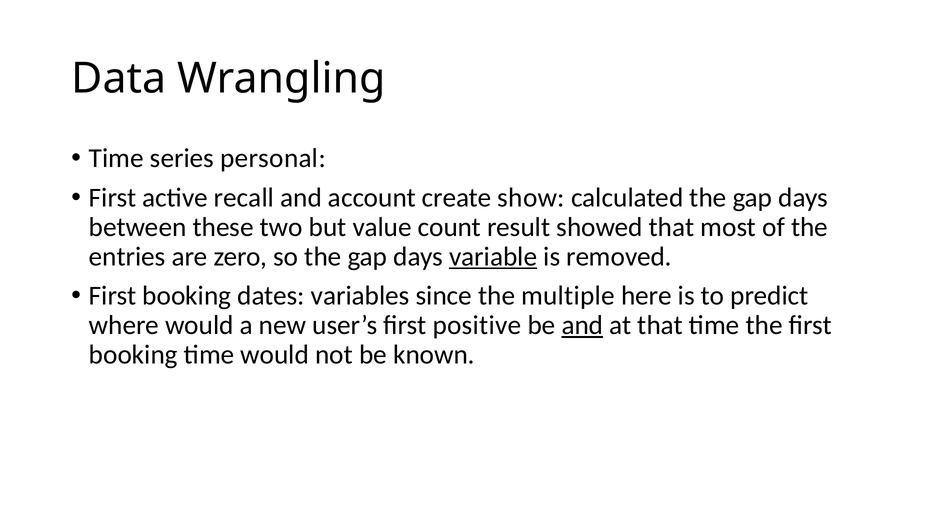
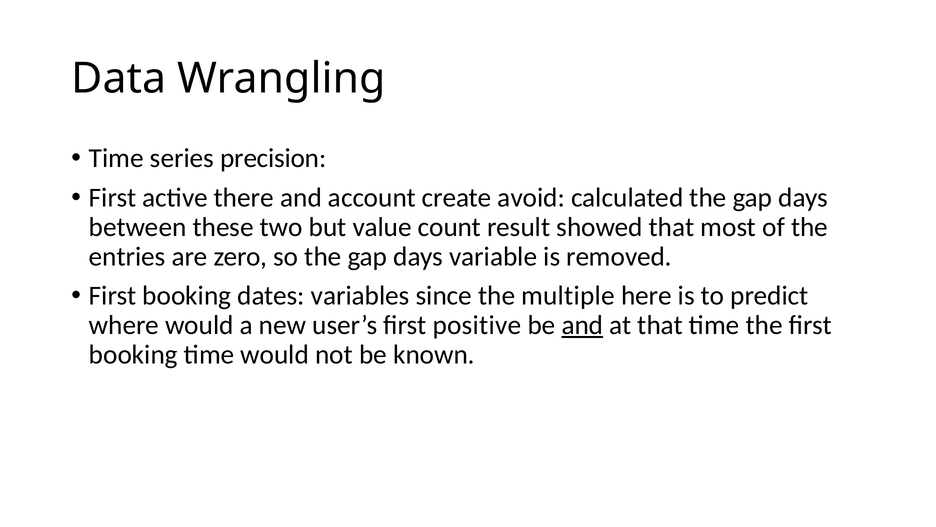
personal: personal -> precision
recall: recall -> there
show: show -> avoid
variable underline: present -> none
